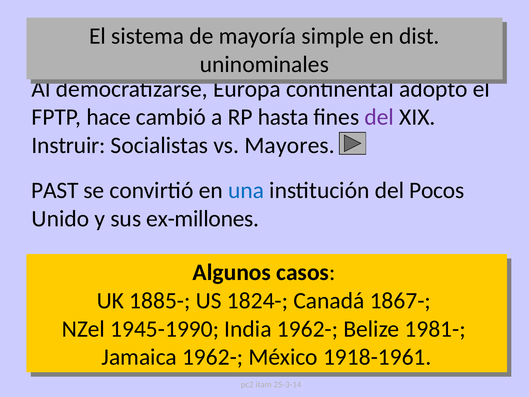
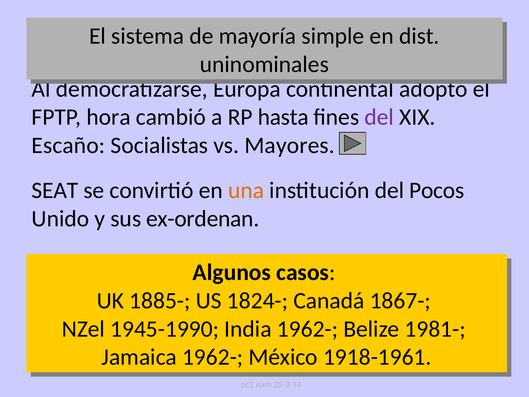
hace: hace -> hora
Instruir: Instruir -> Escaño
PAST: PAST -> SEAT
una colour: blue -> orange
ex-millones: ex-millones -> ex-ordenan
